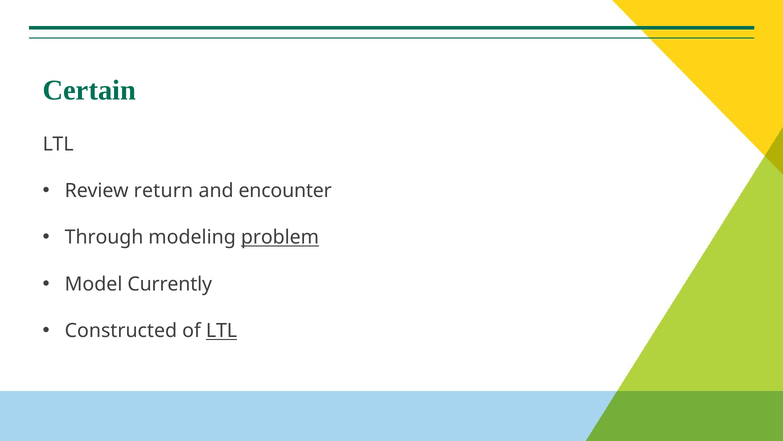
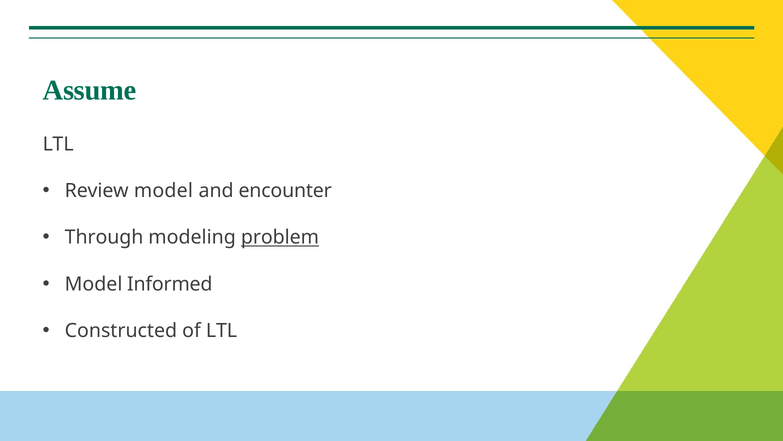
Certain: Certain -> Assume
Review return: return -> model
Currently: Currently -> Informed
LTL at (221, 330) underline: present -> none
